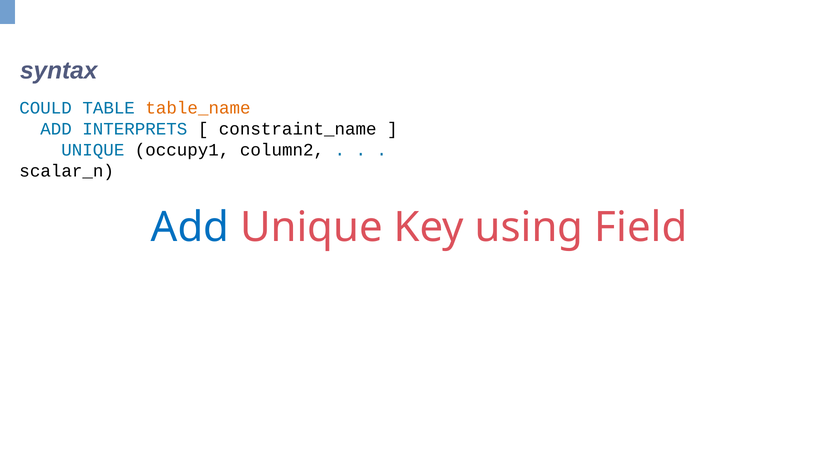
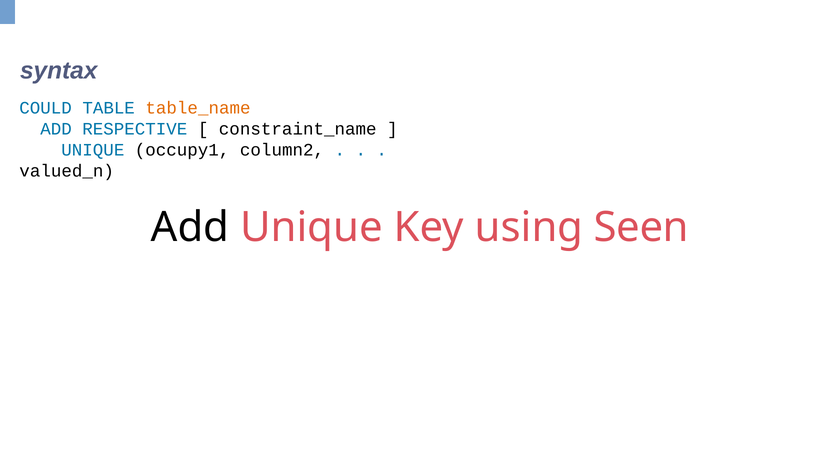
INTERPRETS: INTERPRETS -> RESPECTIVE
scalar_n: scalar_n -> valued_n
Add at (190, 228) colour: blue -> black
Field: Field -> Seen
